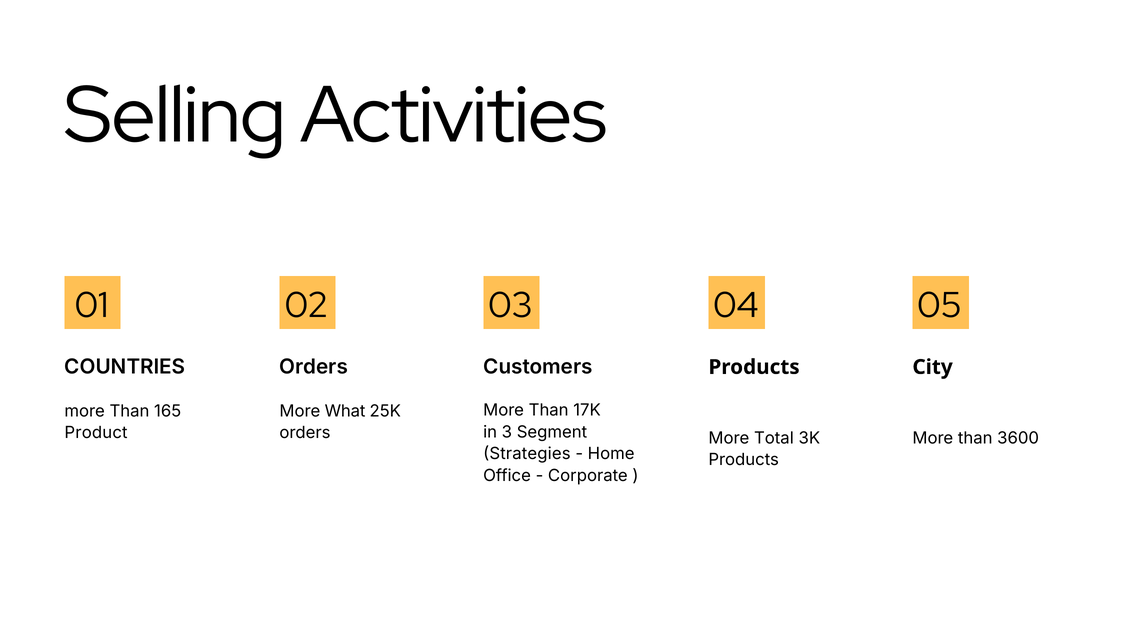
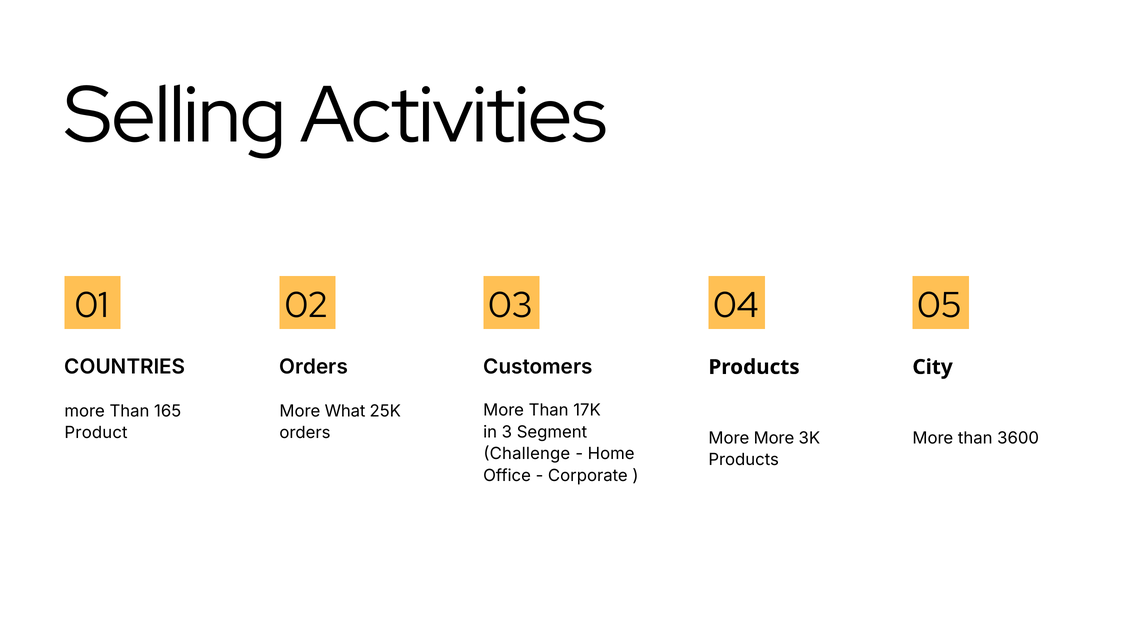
More Total: Total -> More
Strategies: Strategies -> Challenge
